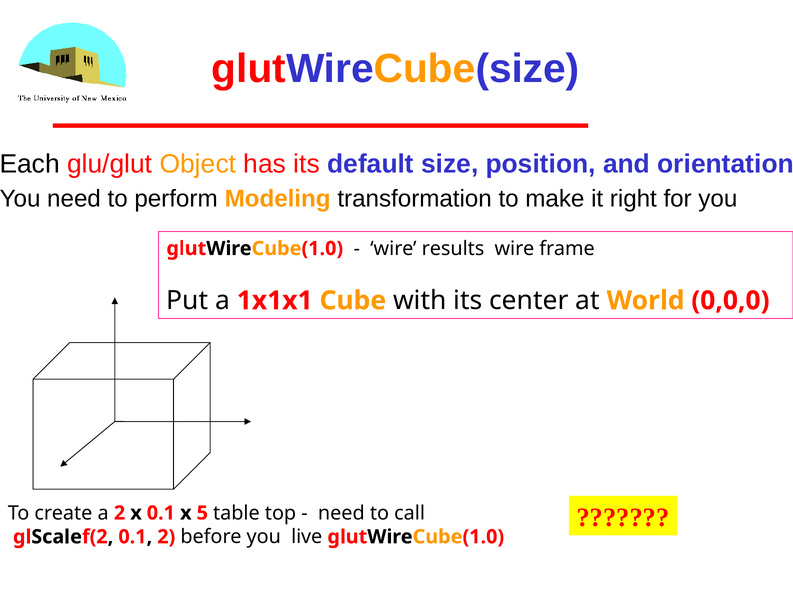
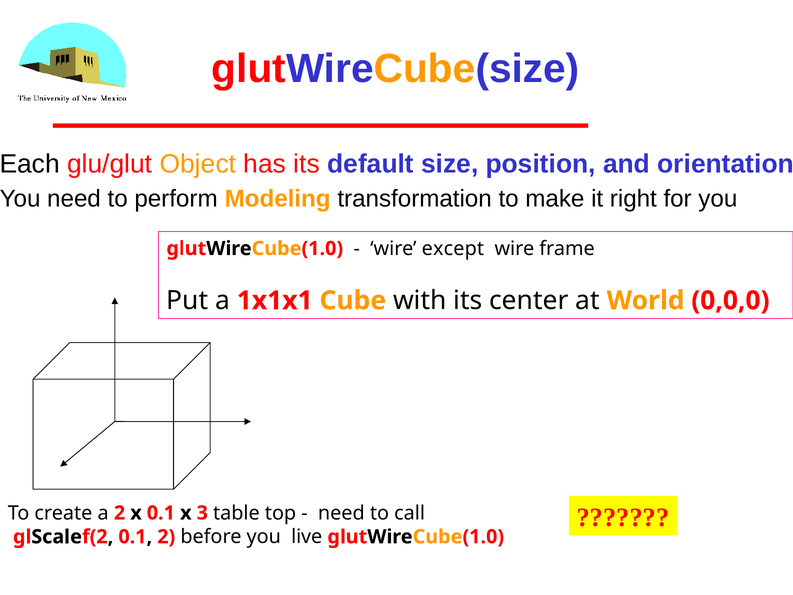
results: results -> except
5: 5 -> 3
